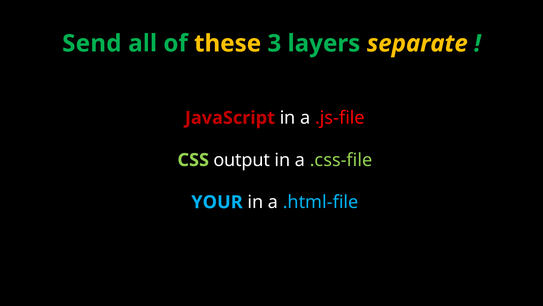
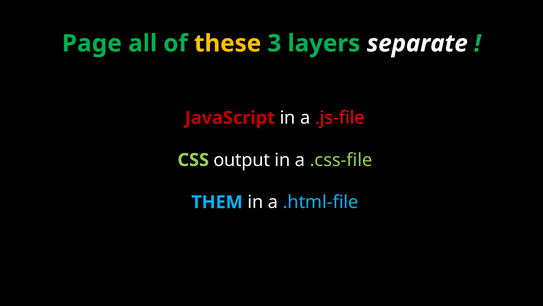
Send: Send -> Page
separate colour: yellow -> white
YOUR: YOUR -> THEM
